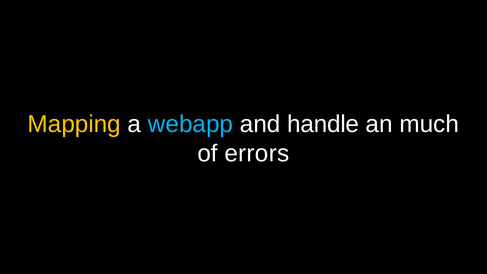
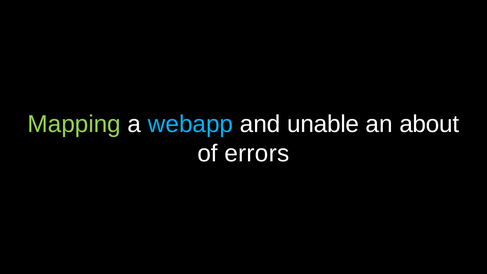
Mapping colour: yellow -> light green
handle: handle -> unable
much: much -> about
